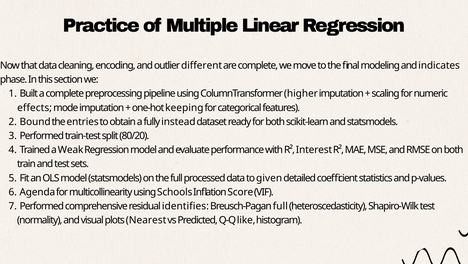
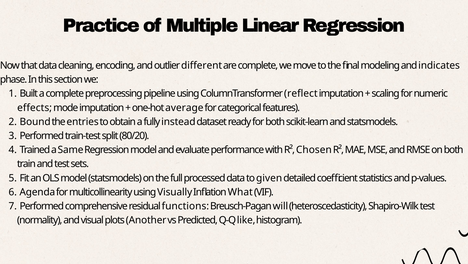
higher: higher -> reflect
keeping: keeping -> average
Weak: Weak -> Same
Interest: Interest -> Chosen
Schools: Schools -> Visually
Score: Score -> What
identifies: identifies -> functions
Breusch-Pagan full: full -> will
Nearest: Nearest -> Another
